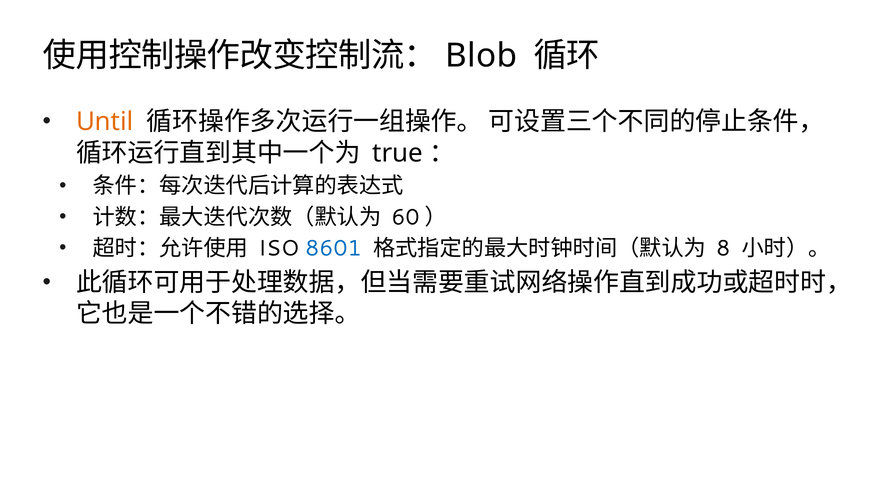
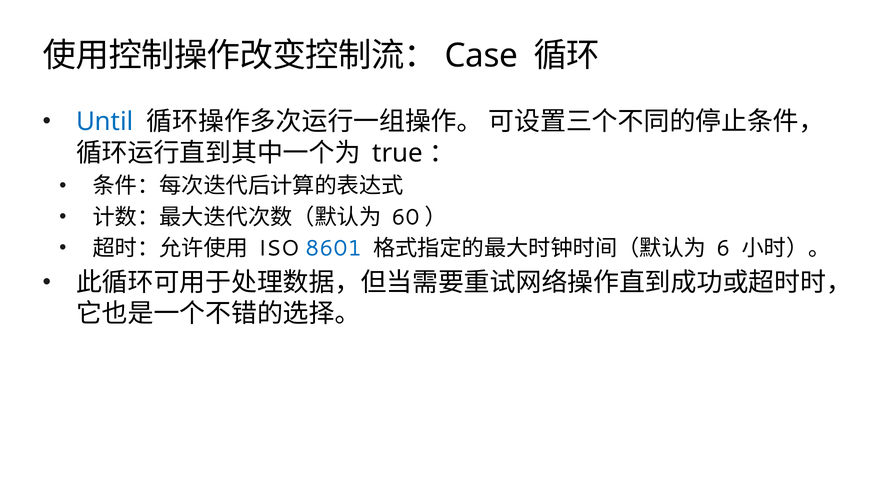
Blob: Blob -> Case
Until colour: orange -> blue
8: 8 -> 6
